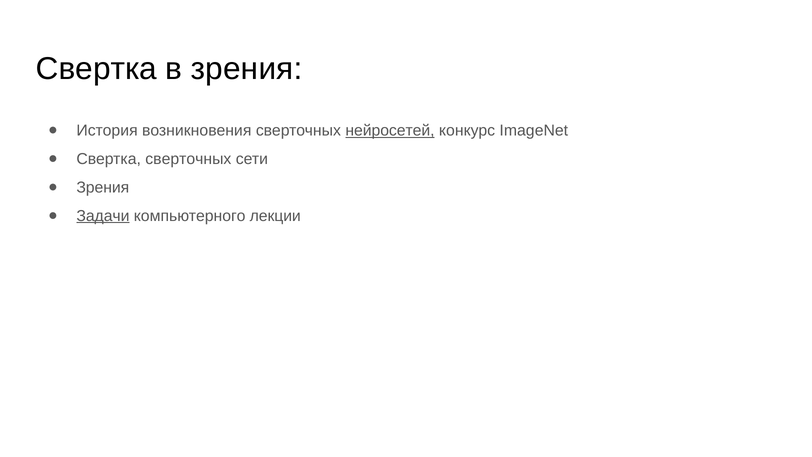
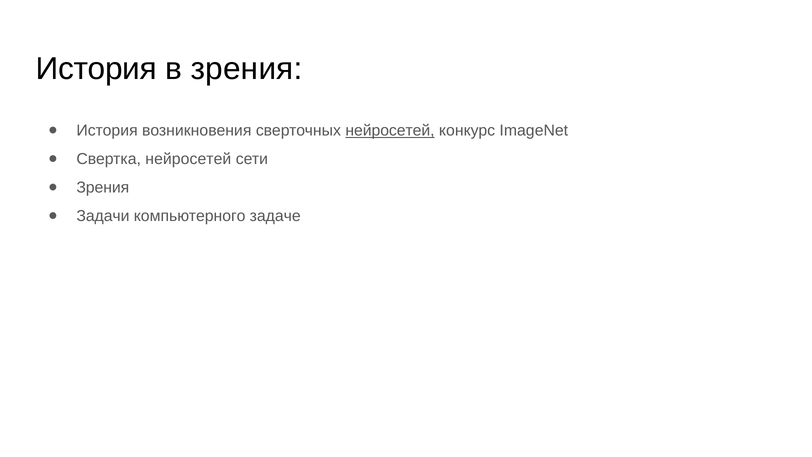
Свертка at (96, 69): Свертка -> История
Свертка сверточных: сверточных -> нейросетей
Задачи underline: present -> none
лекции: лекции -> задаче
